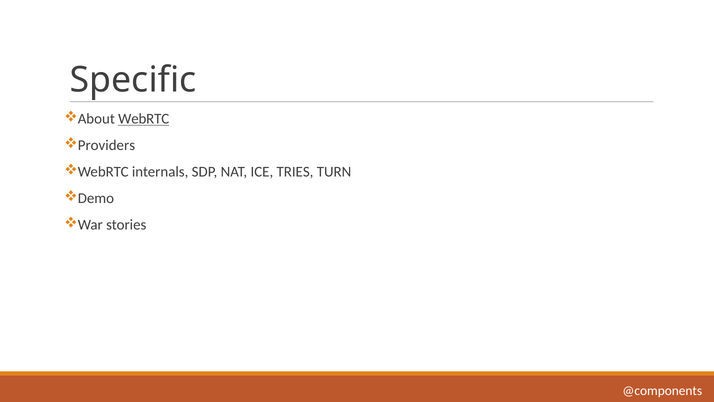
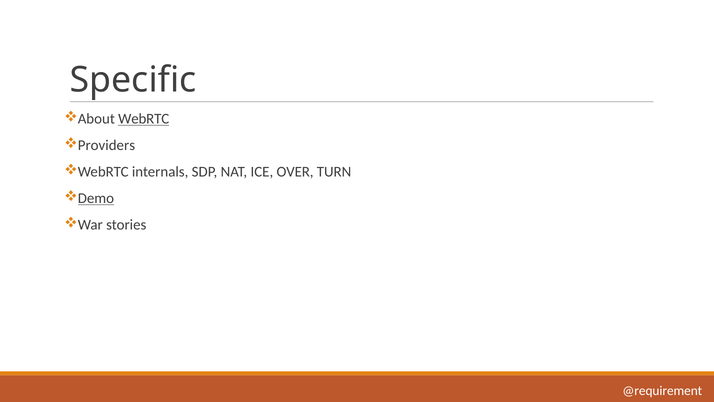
TRIES: TRIES -> OVER
Demo underline: none -> present
@components: @components -> @requirement
